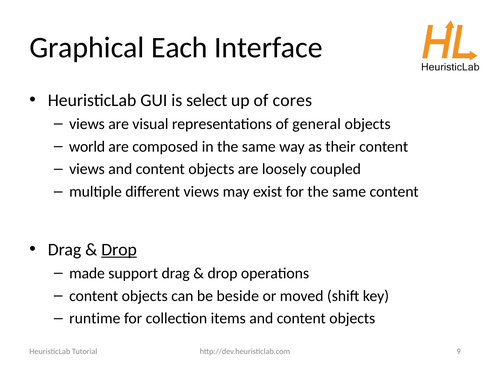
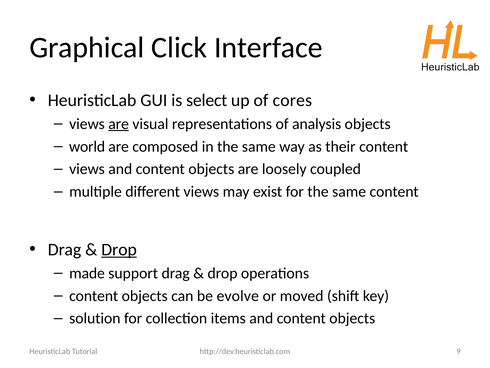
Each: Each -> Click
are at (119, 124) underline: none -> present
general: general -> analysis
beside: beside -> evolve
runtime: runtime -> solution
